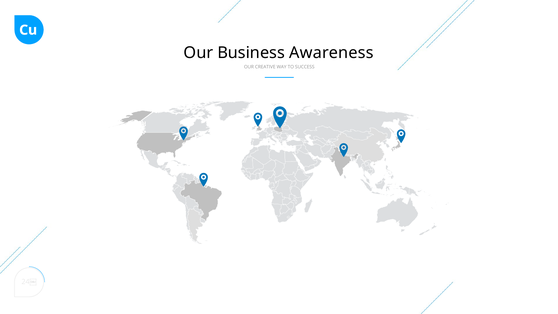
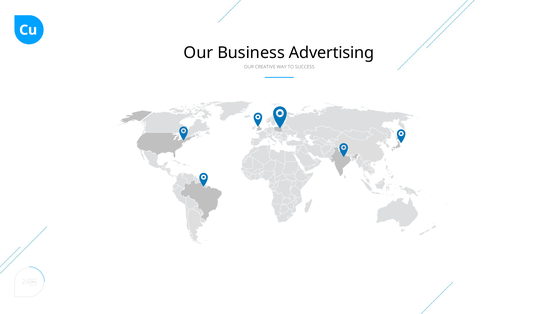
Awareness: Awareness -> Advertising
